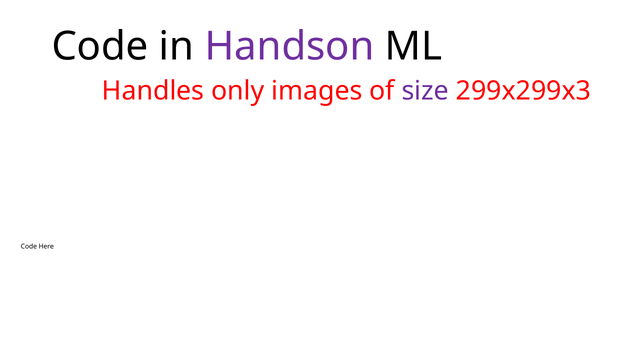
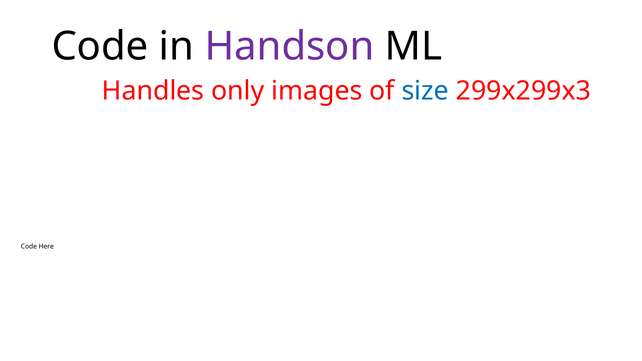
size colour: purple -> blue
